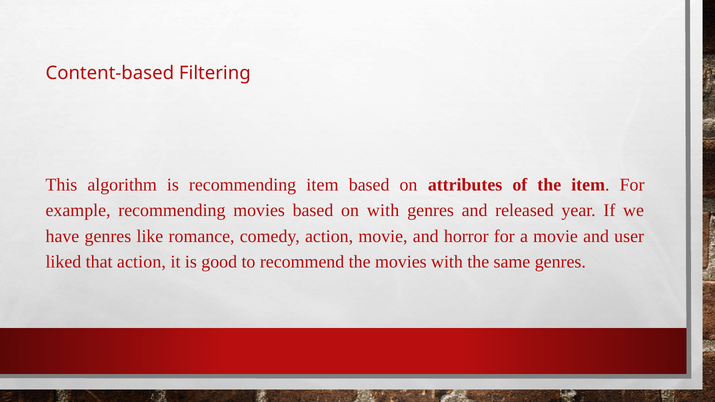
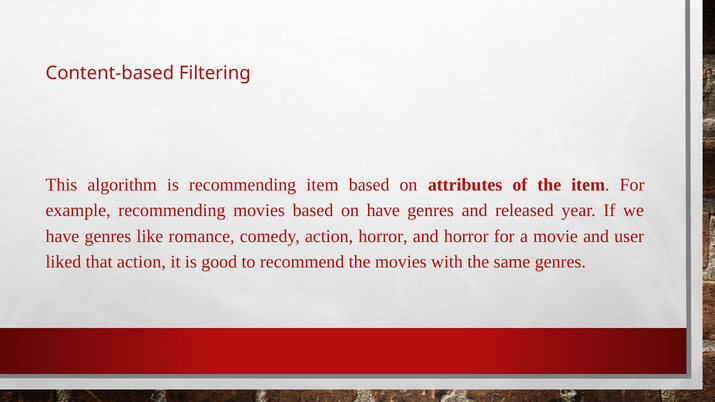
on with: with -> have
action movie: movie -> horror
